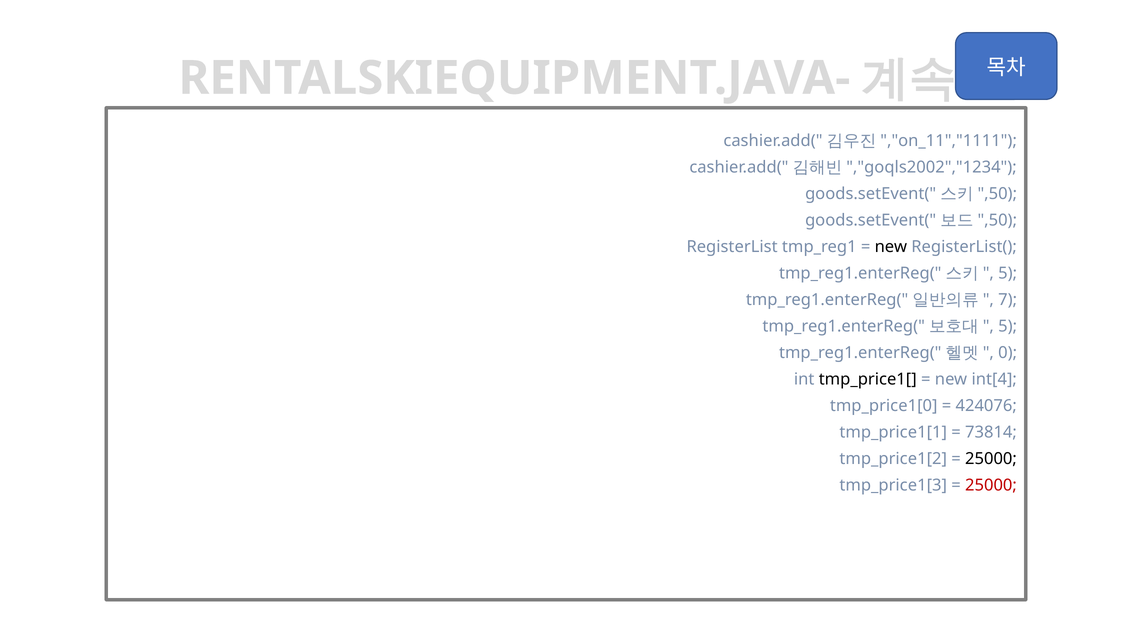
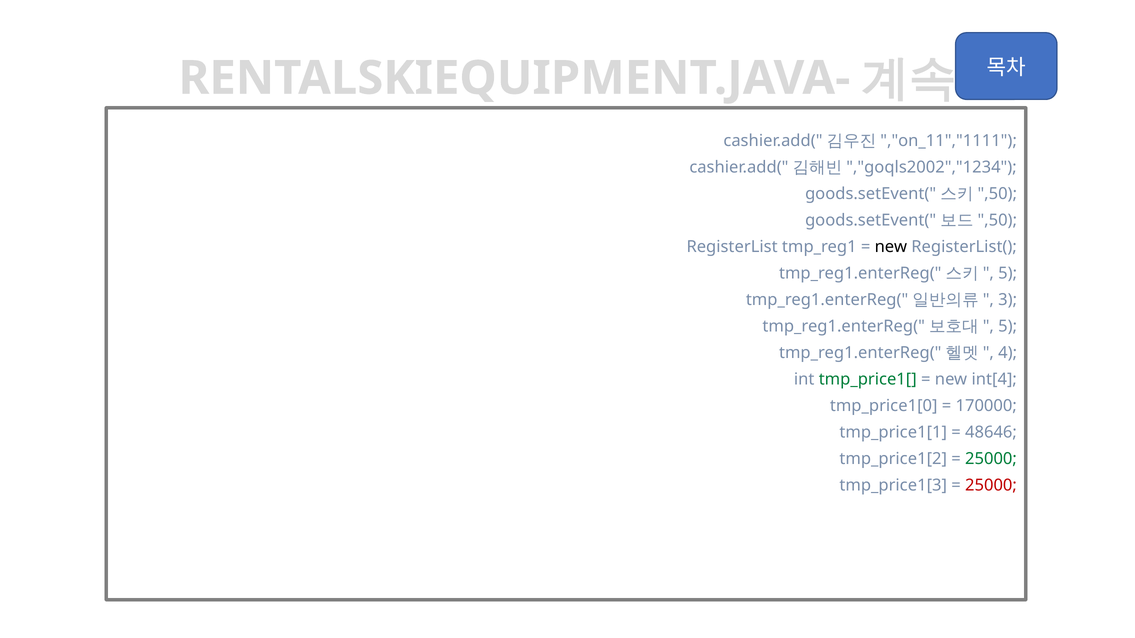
7: 7 -> 3
0: 0 -> 4
tmp_price1[ colour: black -> green
424076: 424076 -> 170000
73814: 73814 -> 48646
25000 at (991, 459) colour: black -> green
